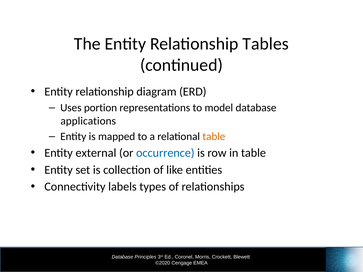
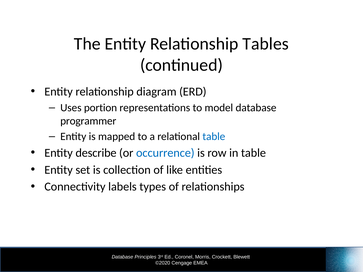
applications: applications -> programmer
table at (214, 137) colour: orange -> blue
external: external -> describe
